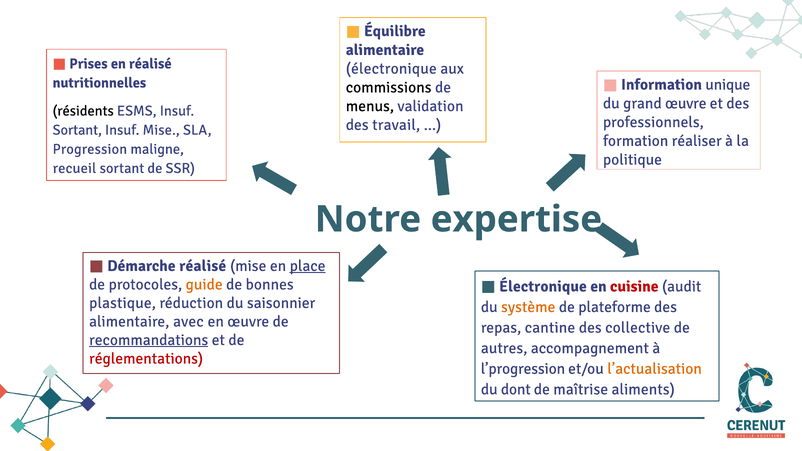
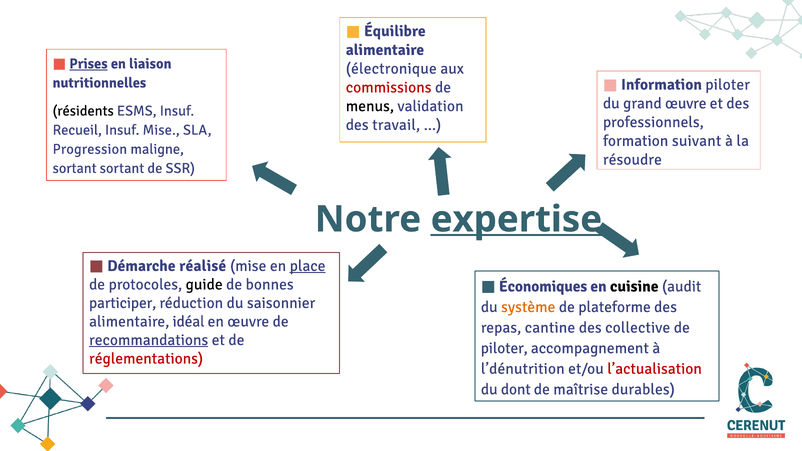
Prises underline: none -> present
en réalisé: réalisé -> liaison
unique at (728, 85): unique -> piloter
commissions colour: black -> red
Sortant at (77, 130): Sortant -> Recueil
réaliser: réaliser -> suivant
politique: politique -> résoudre
recueil at (74, 168): recueil -> sortant
expertise underline: none -> present
guide colour: orange -> black
Électronique at (543, 286): Électronique -> Économiques
cuisine colour: red -> black
plastique: plastique -> participer
avec: avec -> idéal
autres at (504, 348): autres -> piloter
l’progression: l’progression -> l’dénutrition
l’actualisation colour: orange -> red
aliments: aliments -> durables
